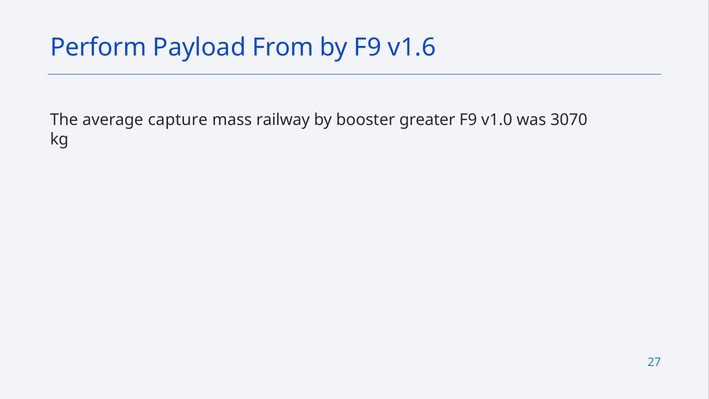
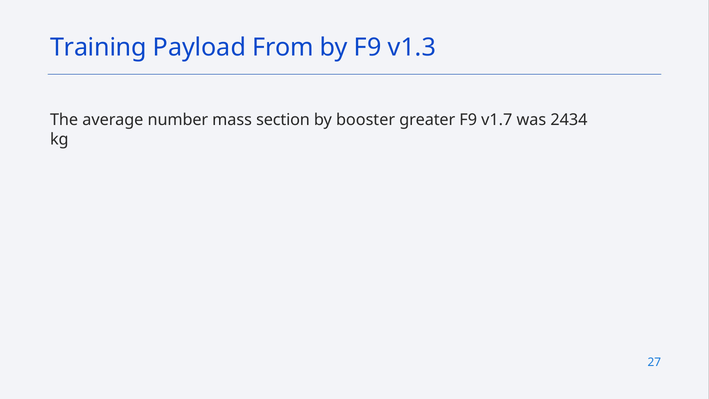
Perform: Perform -> Training
v1.6: v1.6 -> v1.3
capture: capture -> number
railway: railway -> section
v1.0: v1.0 -> v1.7
3070: 3070 -> 2434
